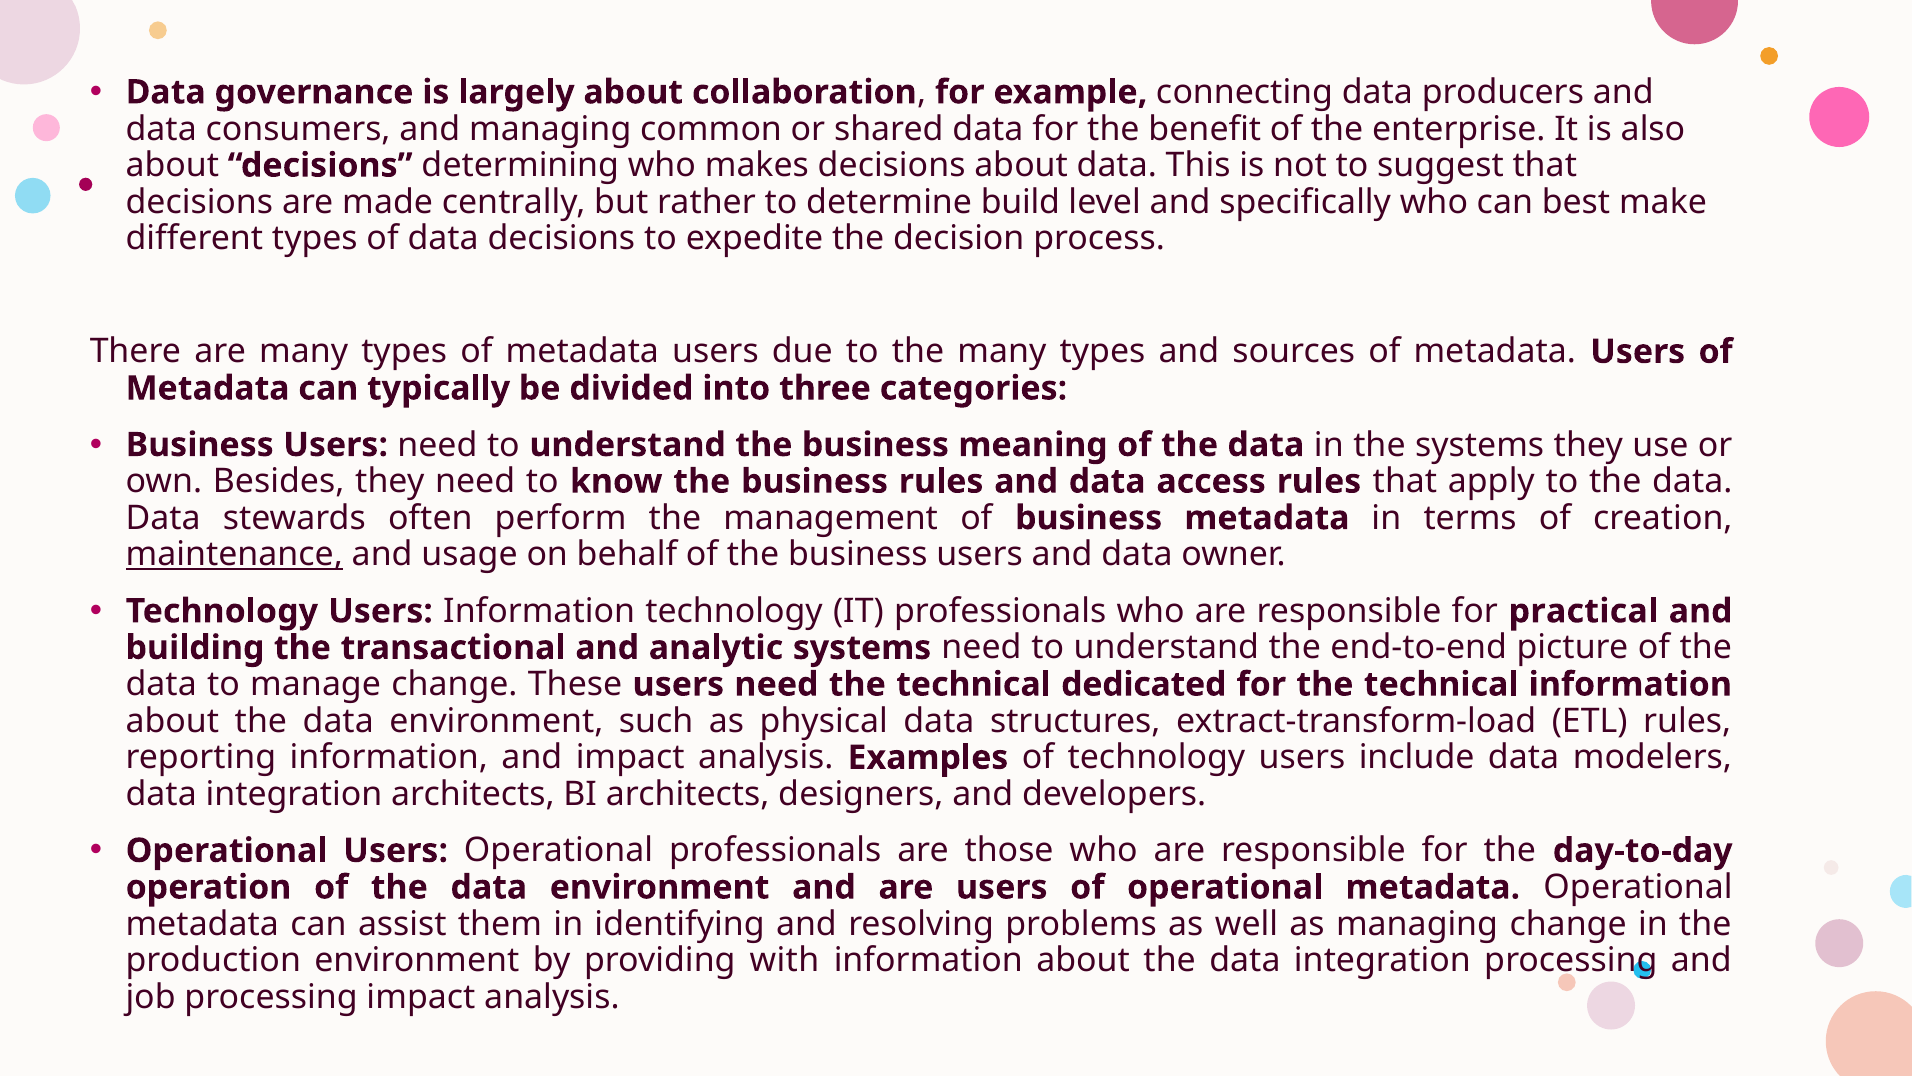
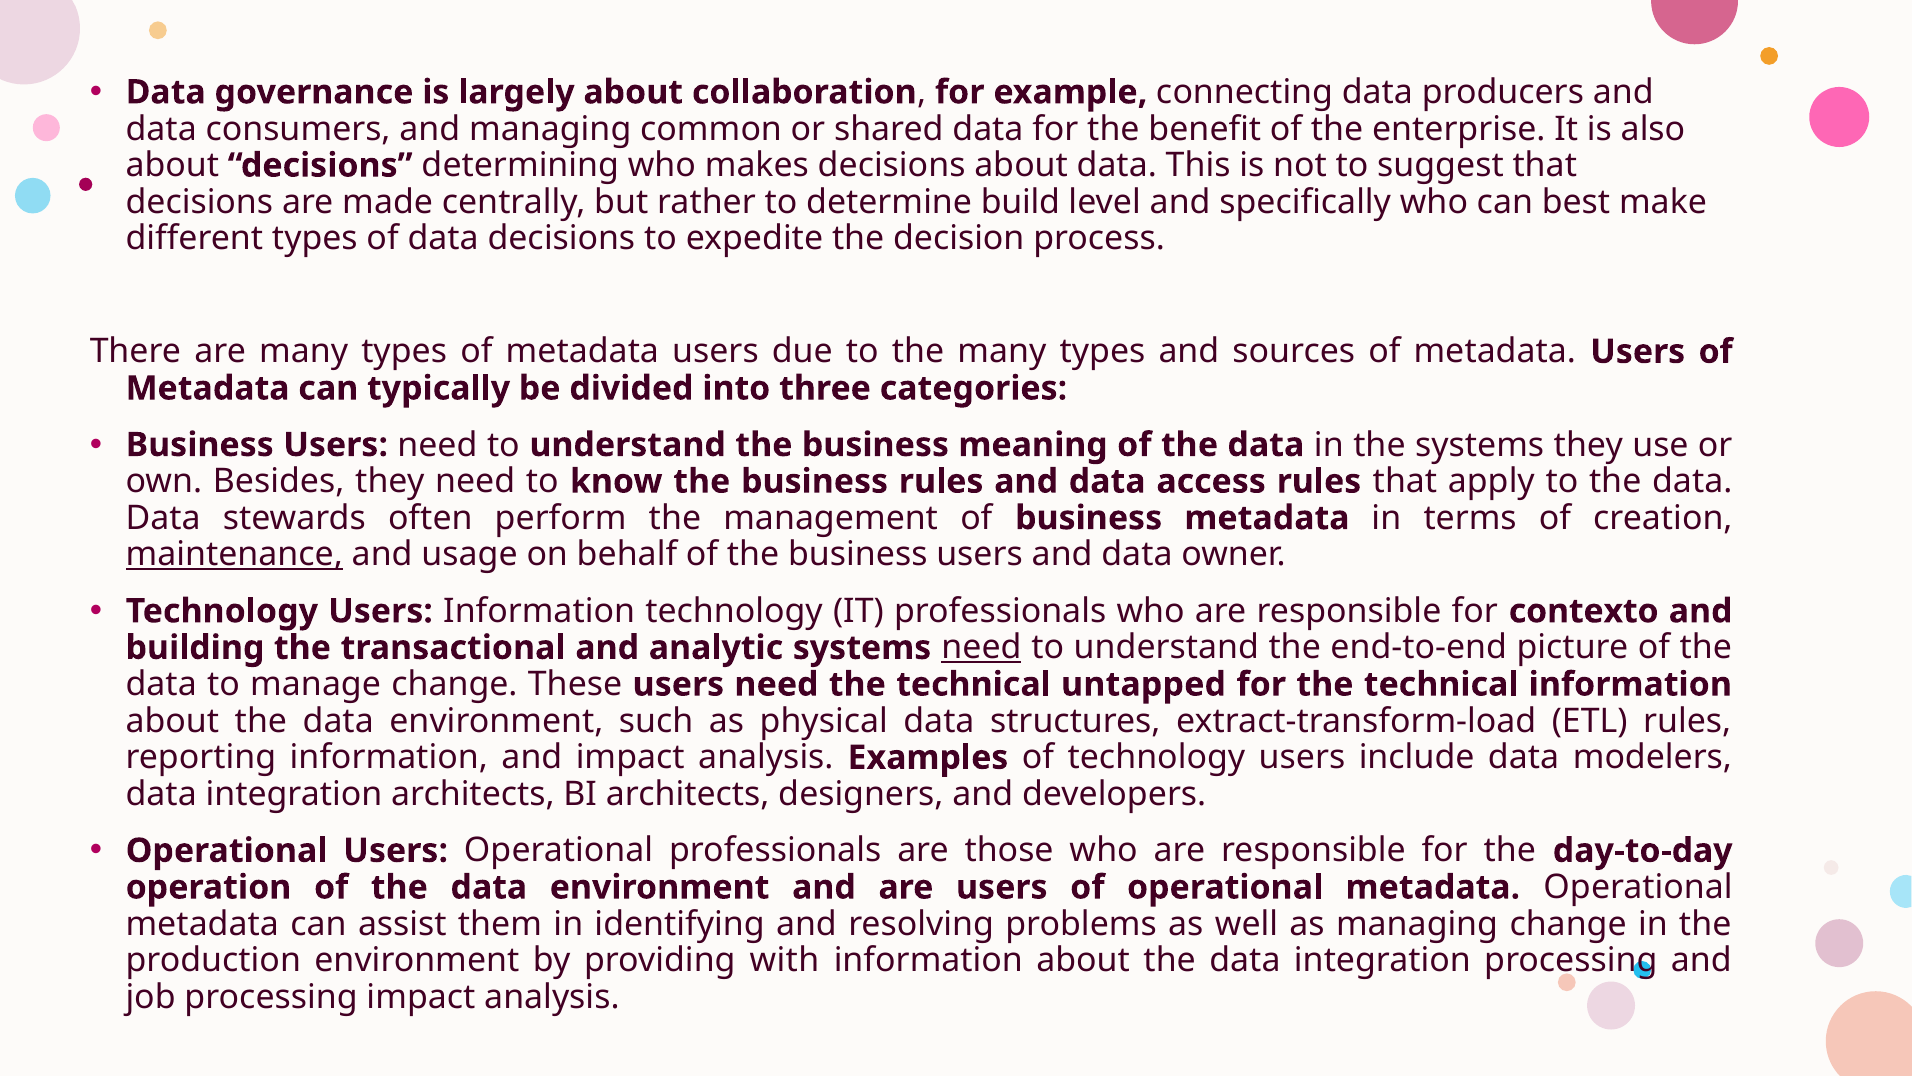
practical: practical -> contexto
need at (981, 647) underline: none -> present
dedicated: dedicated -> untapped
